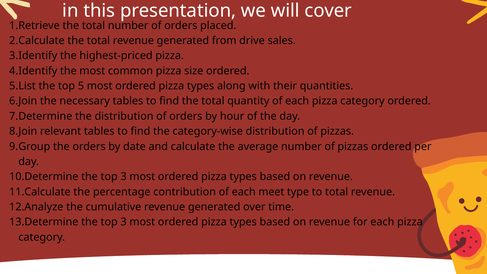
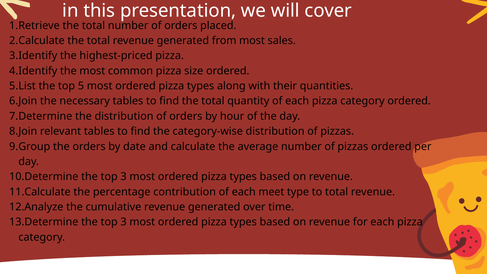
from drive: drive -> most
